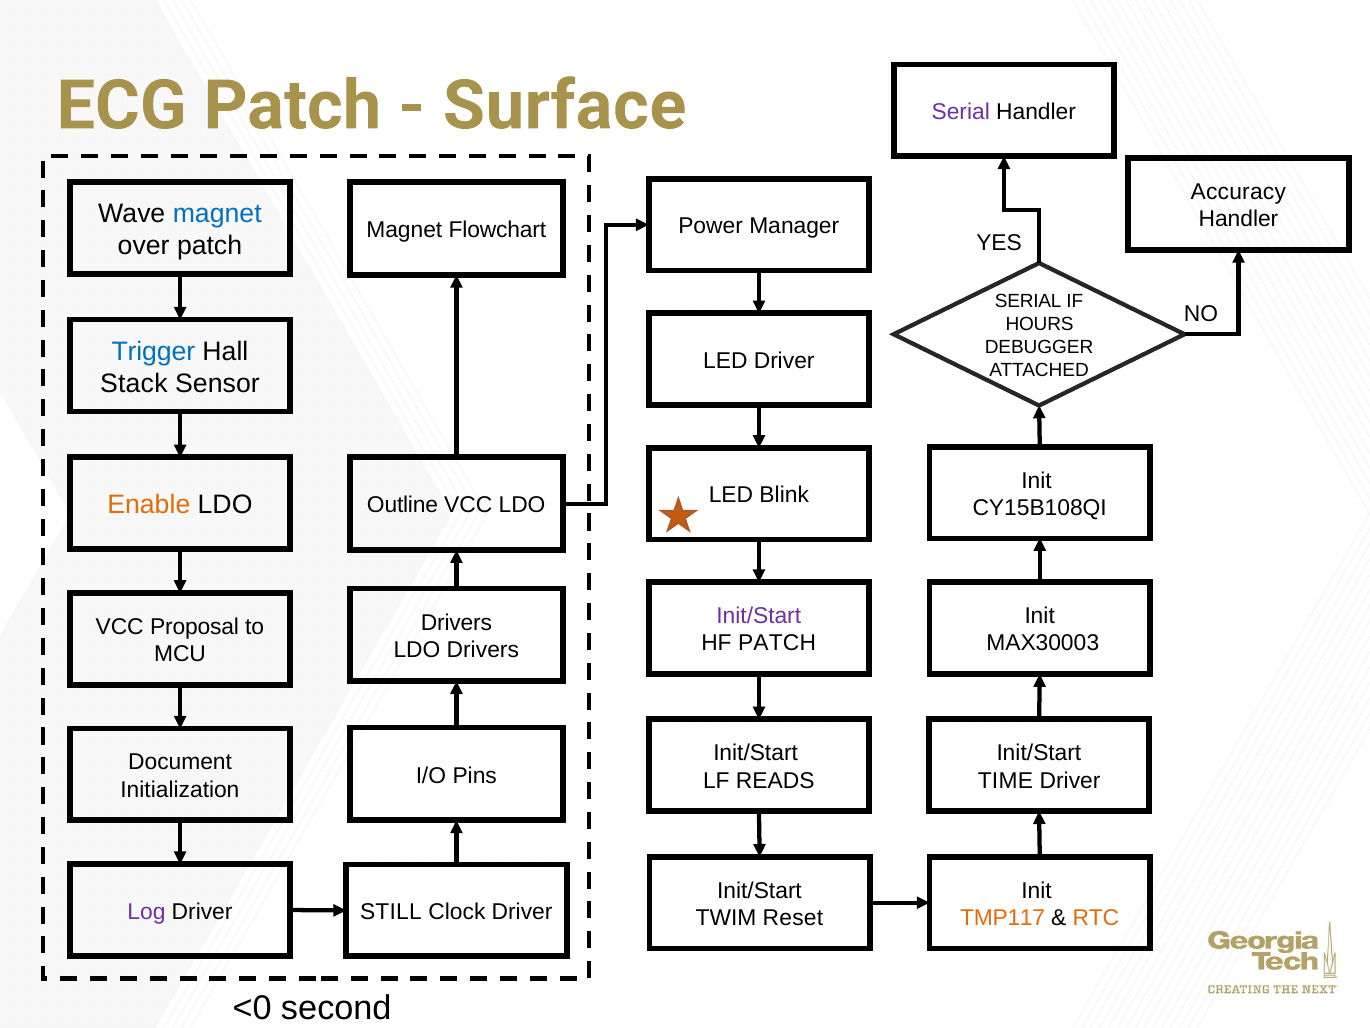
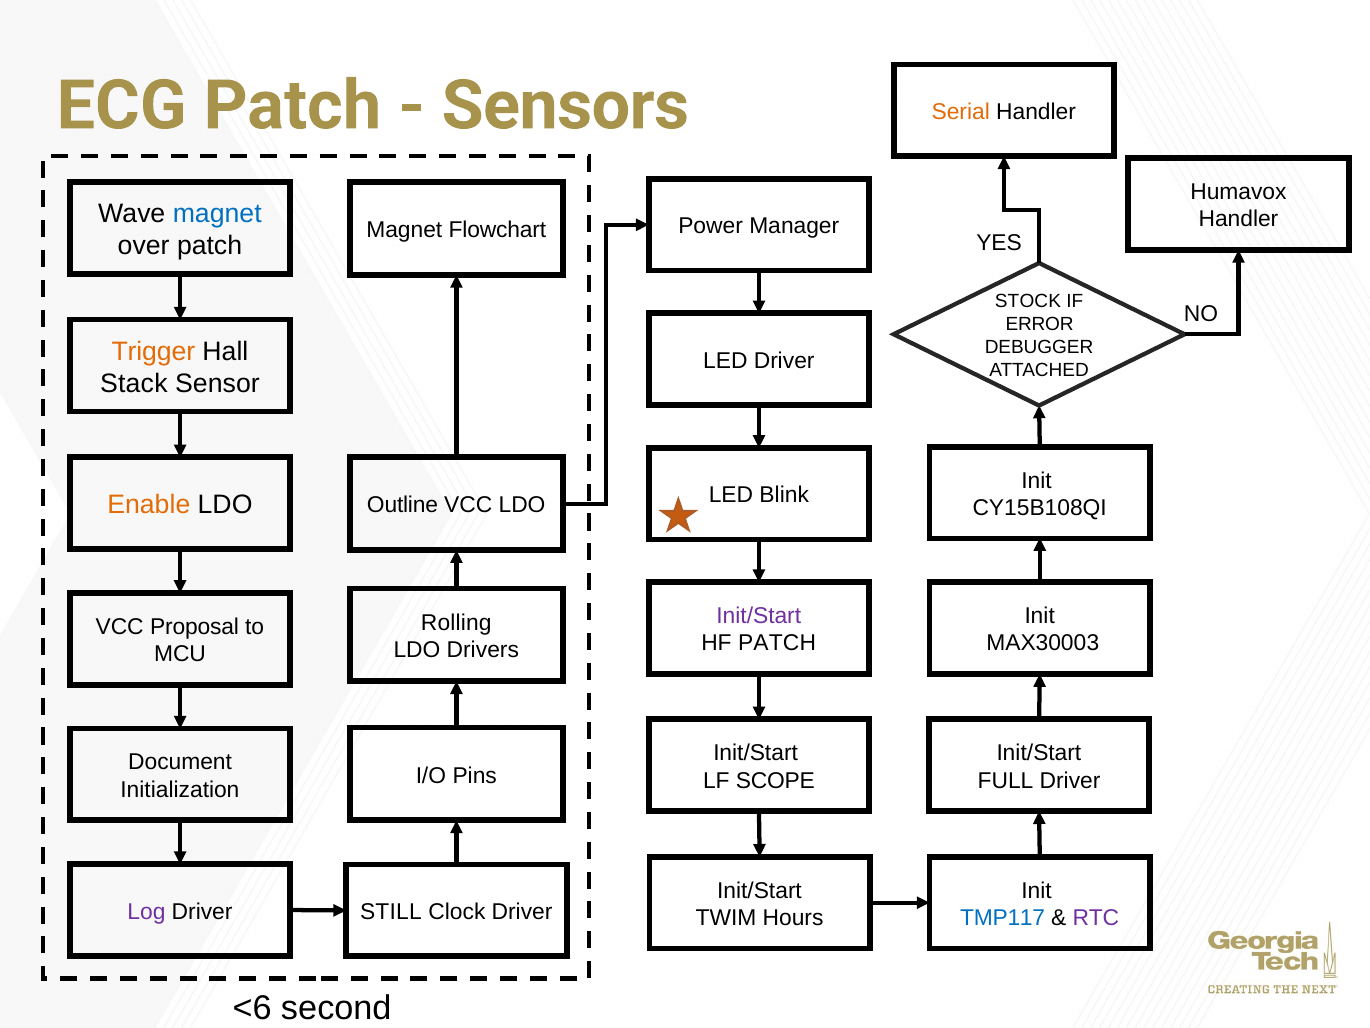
Surface: Surface -> Sensors
Serial at (961, 112) colour: purple -> orange
Accuracy: Accuracy -> Humavox
SERIAL at (1028, 301): SERIAL -> STOCK
HOURS: HOURS -> ERROR
Trigger colour: blue -> orange
Drivers at (456, 622): Drivers -> Rolling
READS: READS -> SCOPE
TIME: TIME -> FULL
Reset: Reset -> Hours
TMP117 colour: orange -> blue
RTC colour: orange -> purple
<0: <0 -> <6
